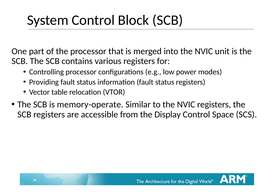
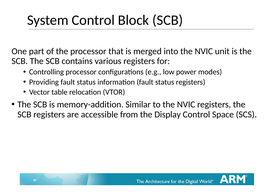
memory-operate: memory-operate -> memory-addition
